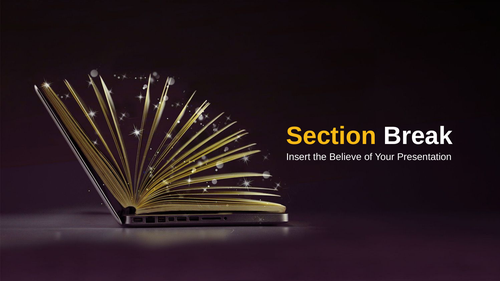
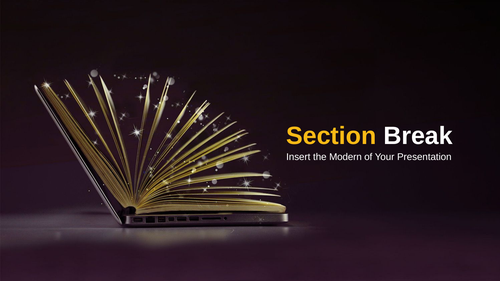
Believe: Believe -> Modern
